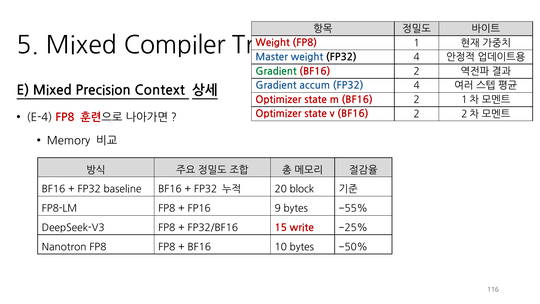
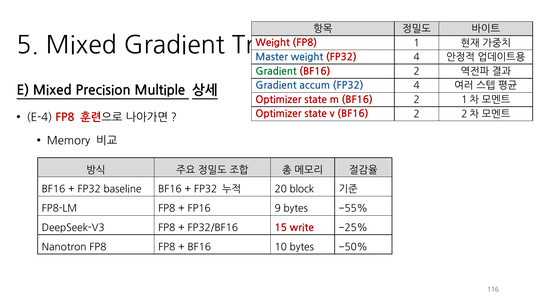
Mixed Compiler: Compiler -> Gradient
FP32 at (341, 57) colour: black -> red
Context: Context -> Multiple
